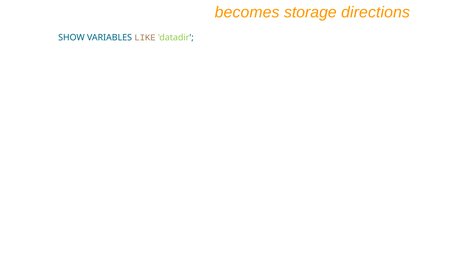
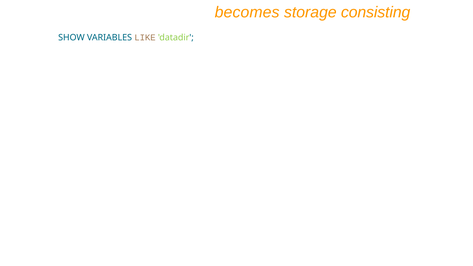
directions: directions -> consisting
